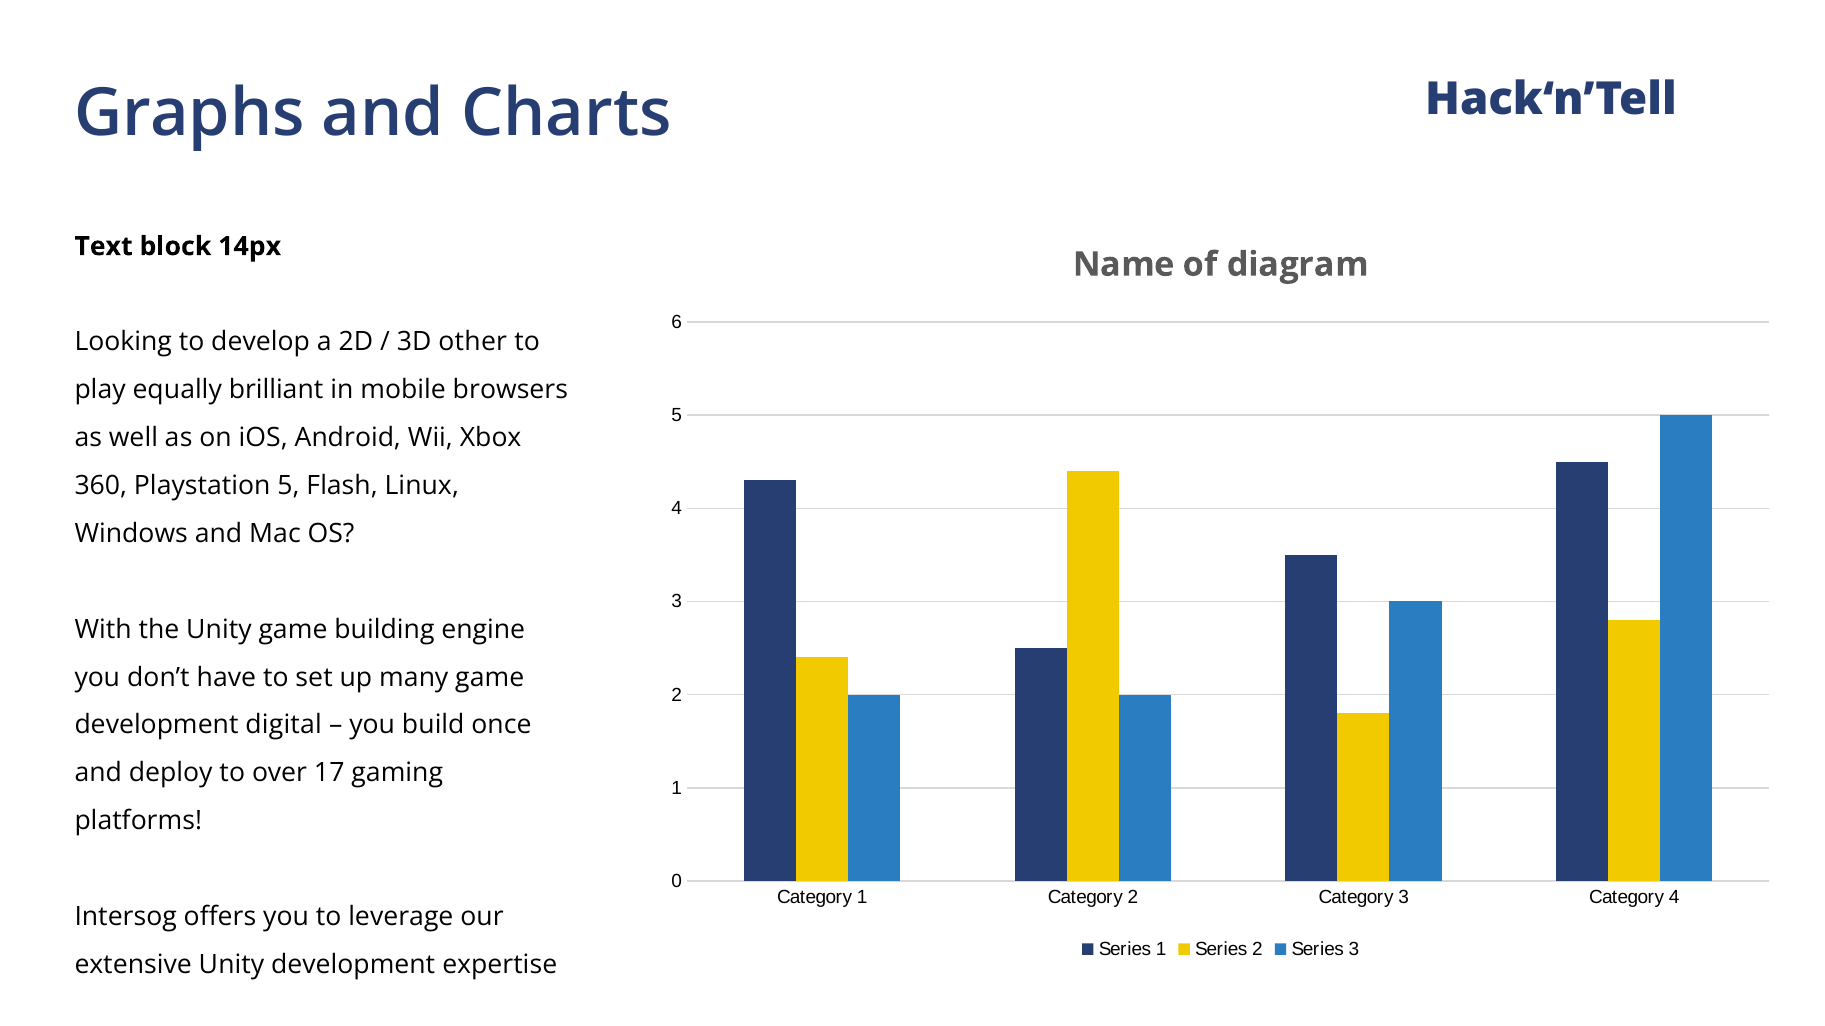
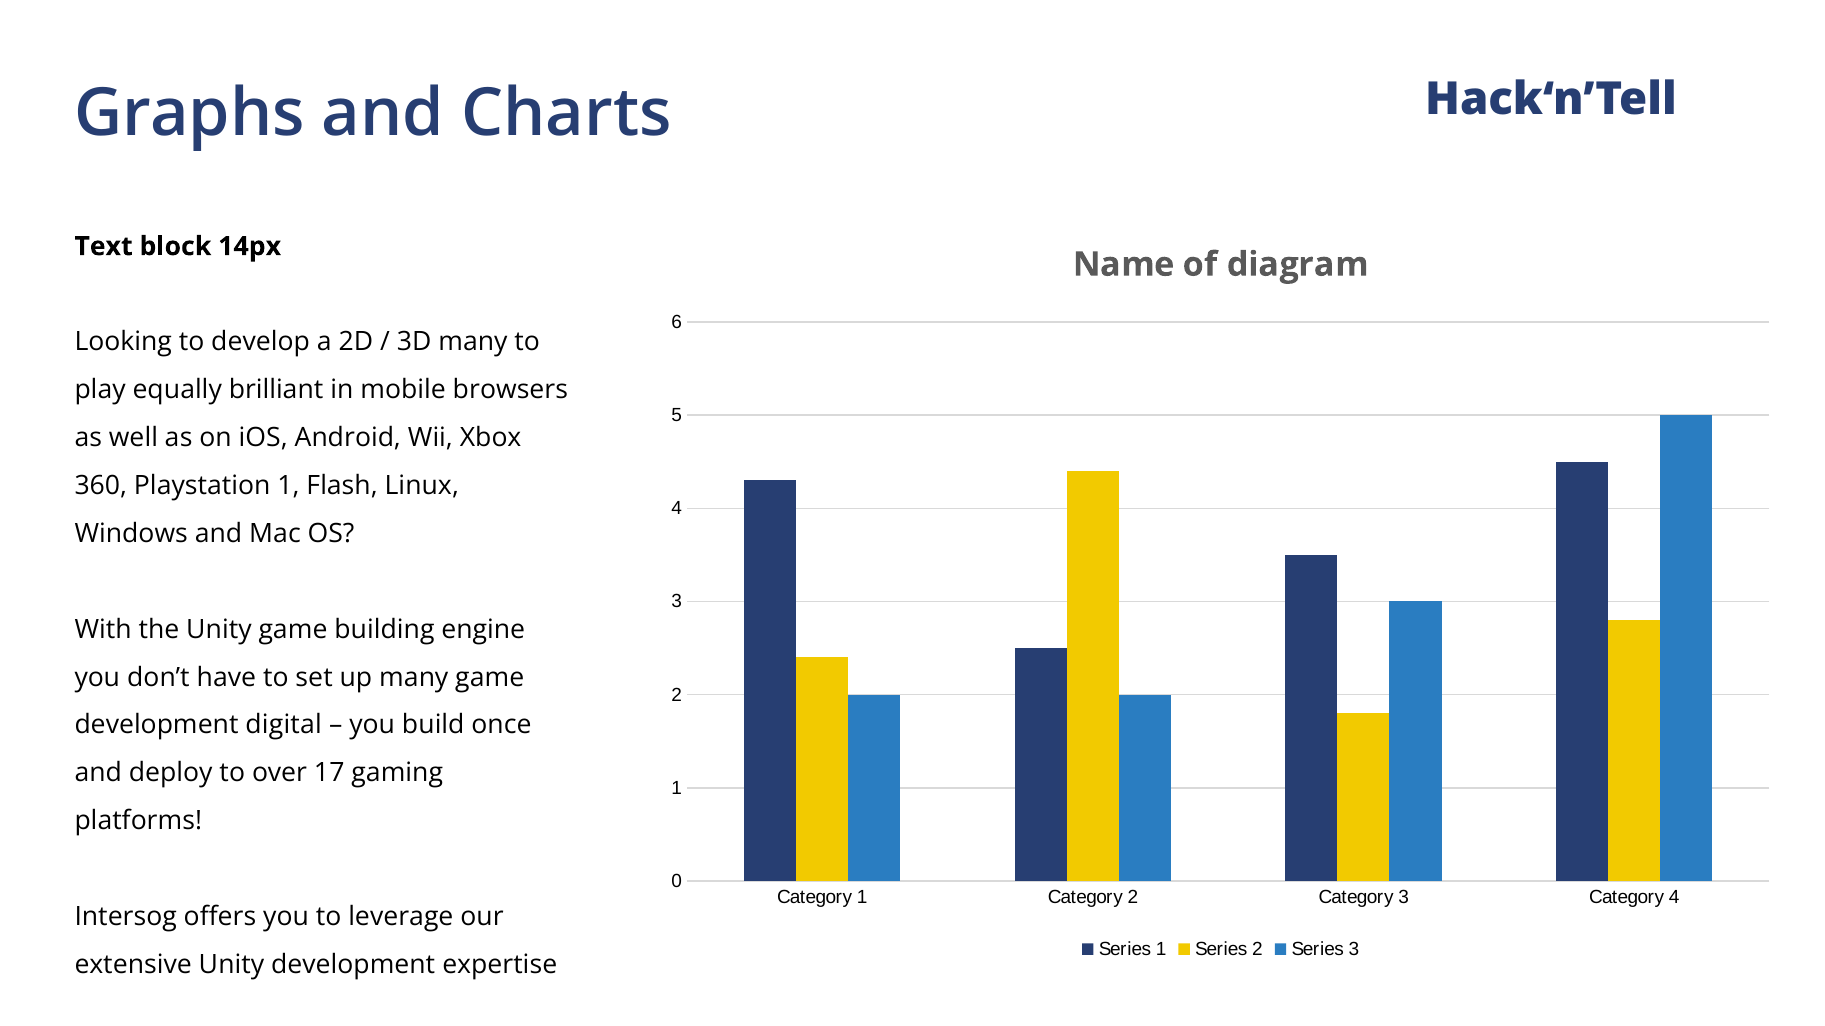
3D other: other -> many
Playstation 5: 5 -> 1
